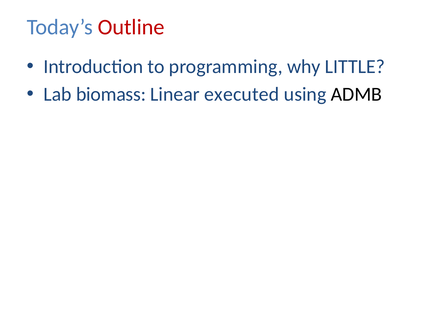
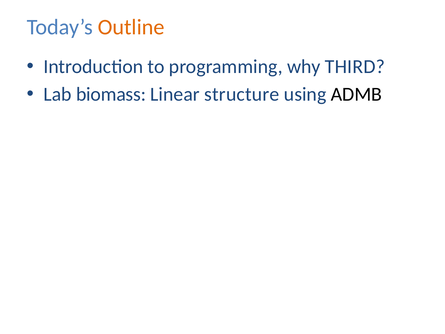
Outline colour: red -> orange
LITTLE: LITTLE -> THIRD
executed: executed -> structure
